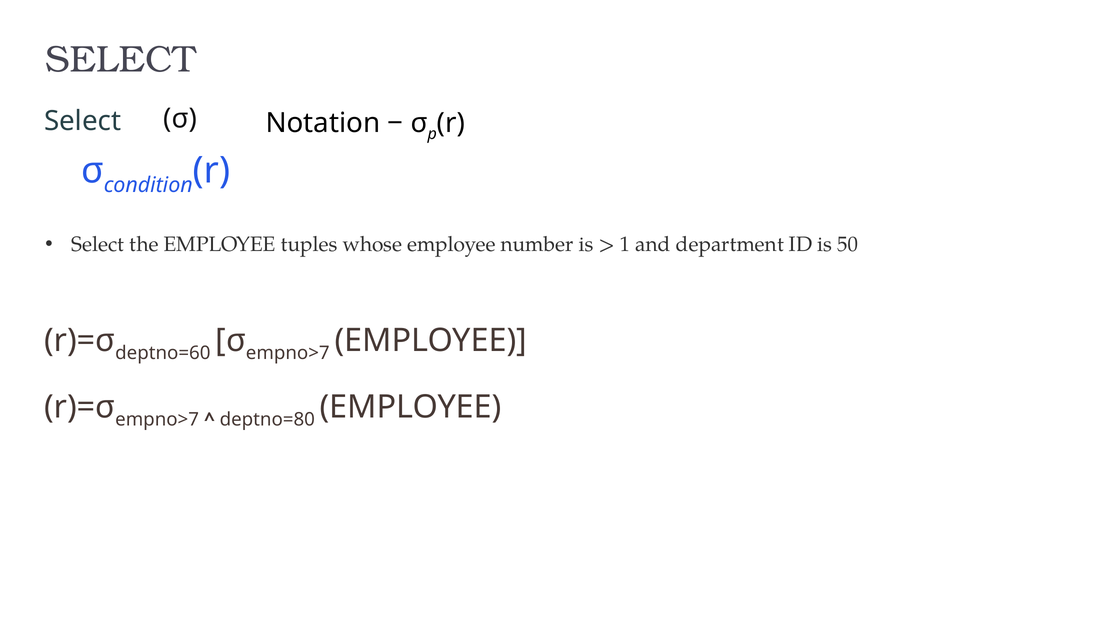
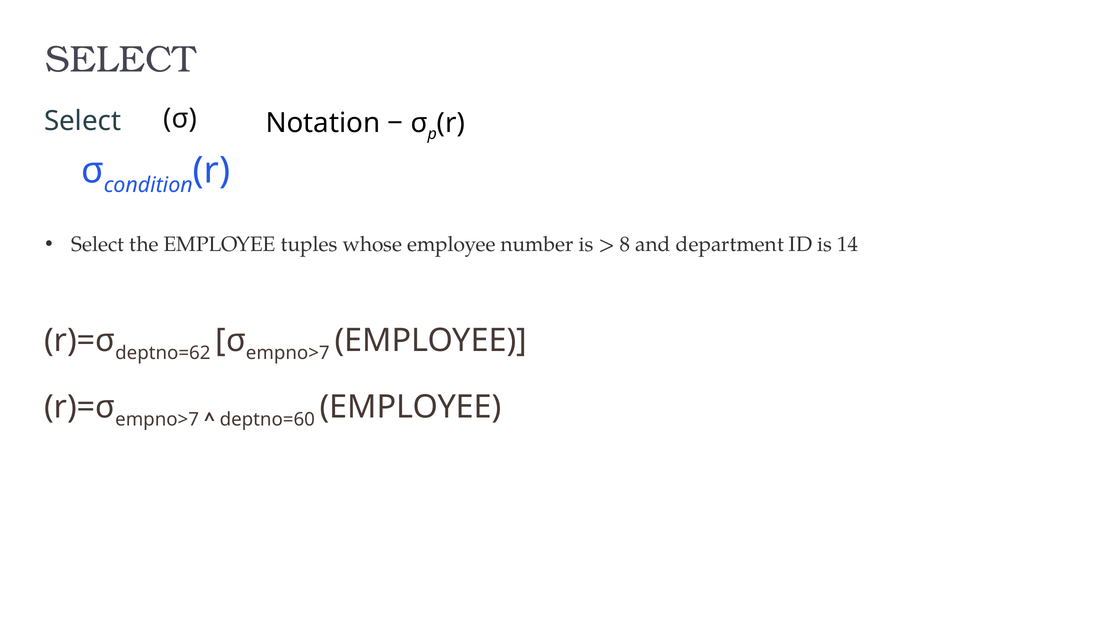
1: 1 -> 8
50: 50 -> 14
deptno=60: deptno=60 -> deptno=62
deptno=80: deptno=80 -> deptno=60
